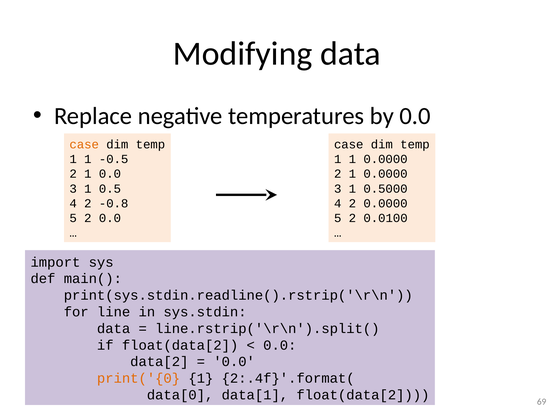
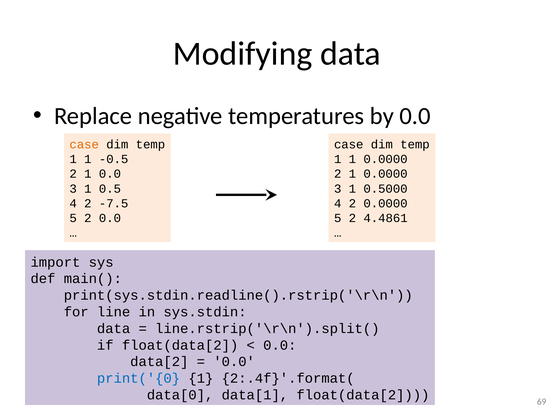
-0.8: -0.8 -> -7.5
0.0100: 0.0100 -> 4.4861
print('{0 colour: orange -> blue
